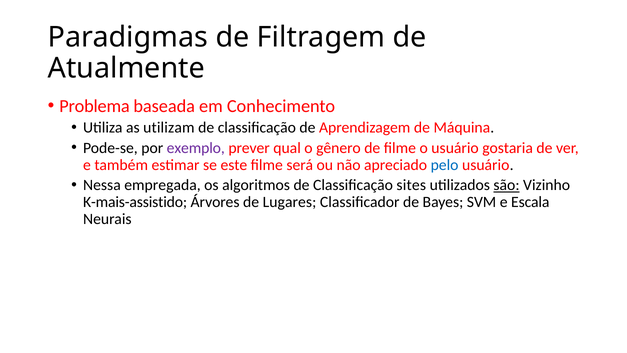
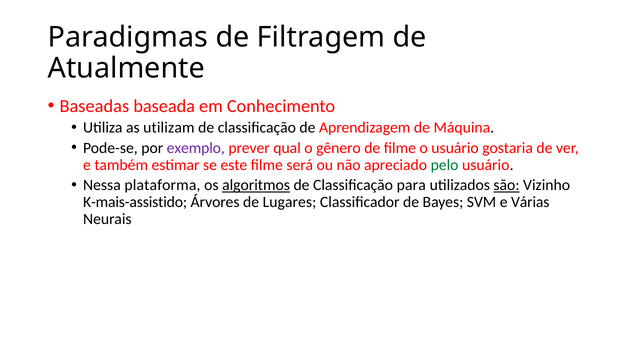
Problema: Problema -> Baseadas
pelo colour: blue -> green
empregada: empregada -> plataforma
algoritmos underline: none -> present
sites: sites -> para
Escala: Escala -> Várias
